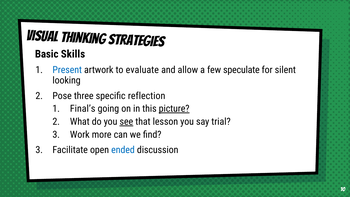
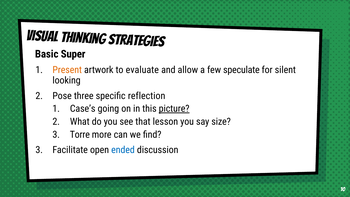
Skills: Skills -> Super
Present colour: blue -> orange
Final’s: Final’s -> Case’s
see underline: present -> none
trial: trial -> size
Work: Work -> Torre
